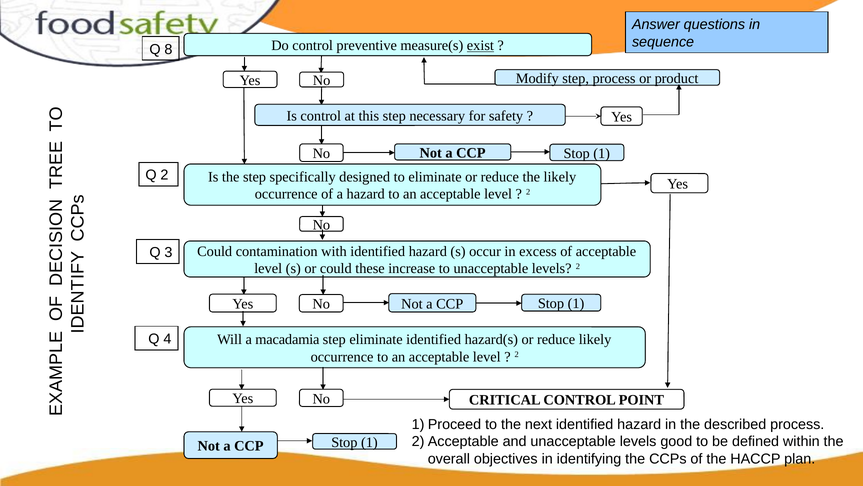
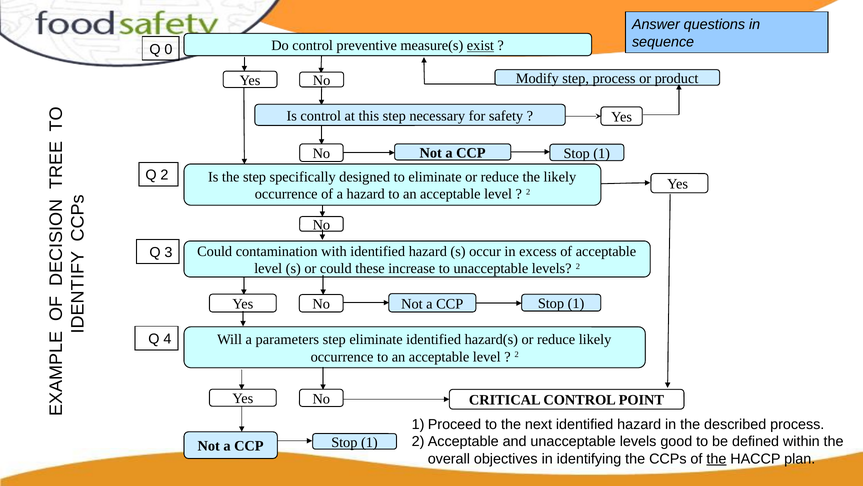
8: 8 -> 0
macadamia: macadamia -> parameters
the at (716, 458) underline: none -> present
